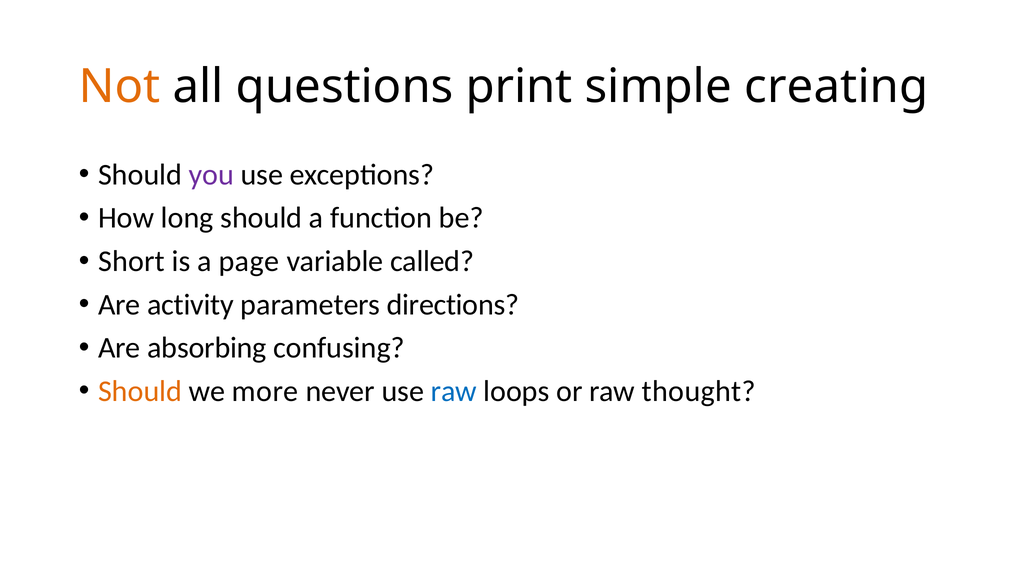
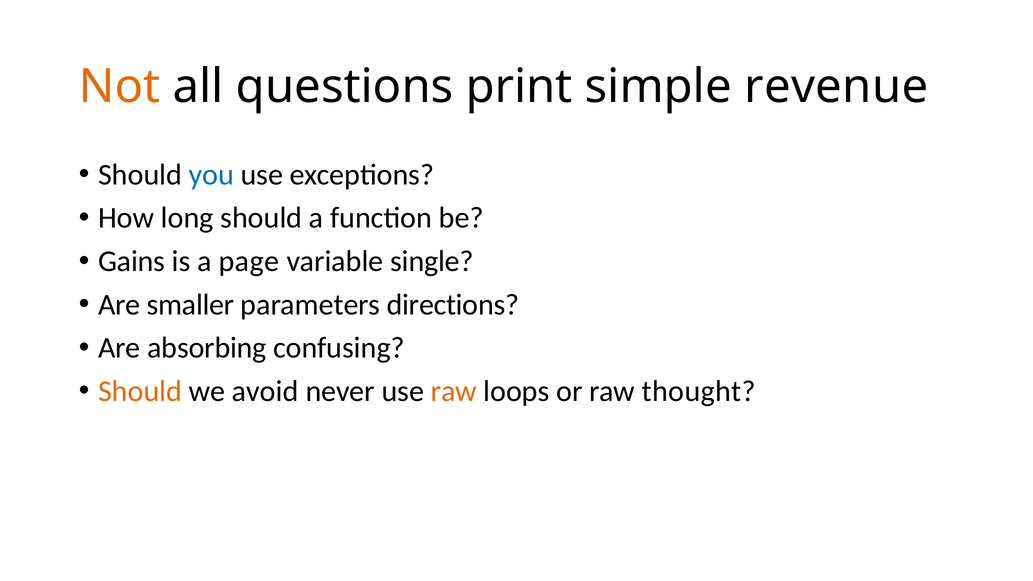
creating: creating -> revenue
you colour: purple -> blue
Short: Short -> Gains
called: called -> single
activity: activity -> smaller
more: more -> avoid
raw at (454, 391) colour: blue -> orange
